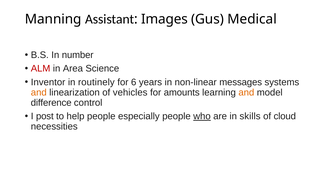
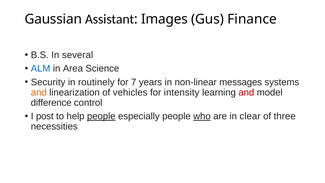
Manning: Manning -> Gaussian
Medical: Medical -> Finance
number: number -> several
ALM colour: red -> blue
Inventor: Inventor -> Security
6: 6 -> 7
amounts: amounts -> intensity
and at (246, 92) colour: orange -> red
people at (101, 116) underline: none -> present
skills: skills -> clear
cloud: cloud -> three
